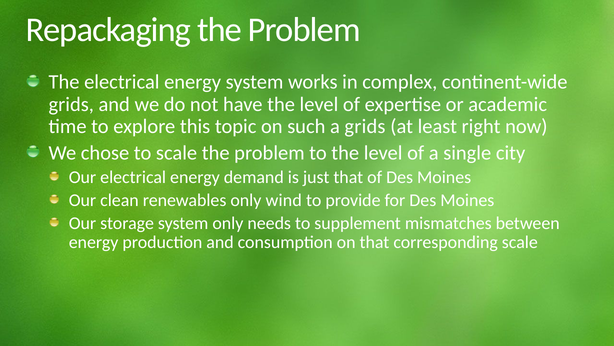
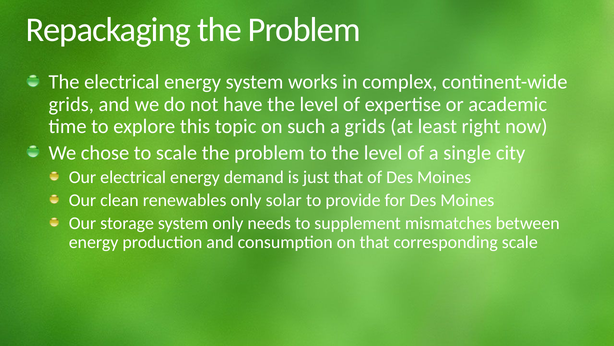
wind: wind -> solar
